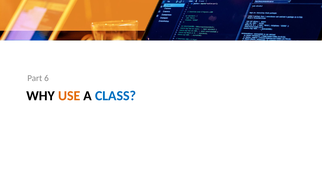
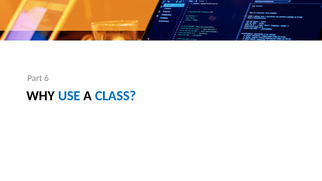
USE colour: orange -> blue
